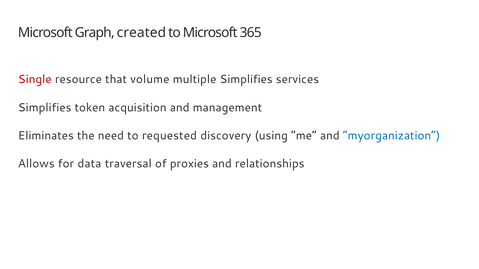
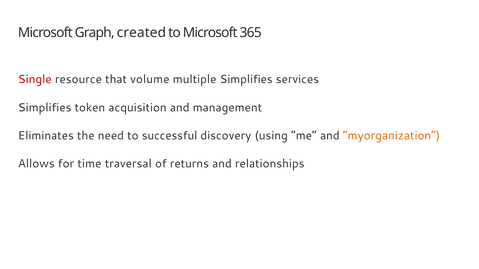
requested: requested -> successful
myorganization colour: blue -> orange
data: data -> time
proxies: proxies -> returns
